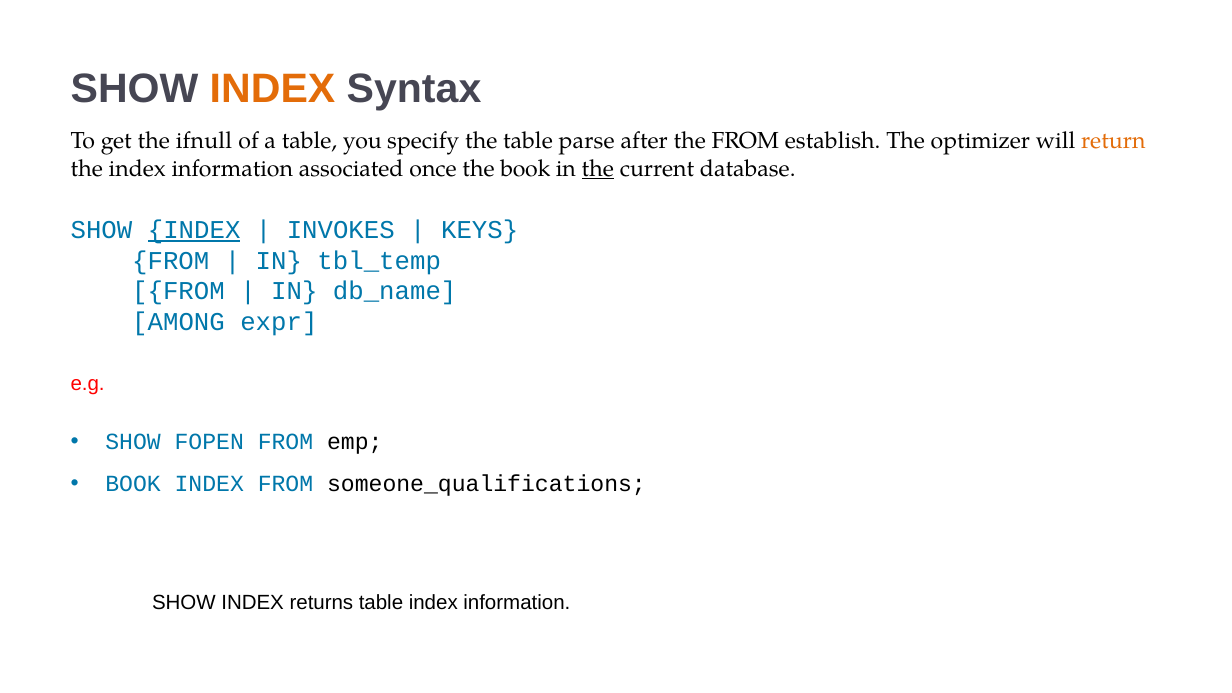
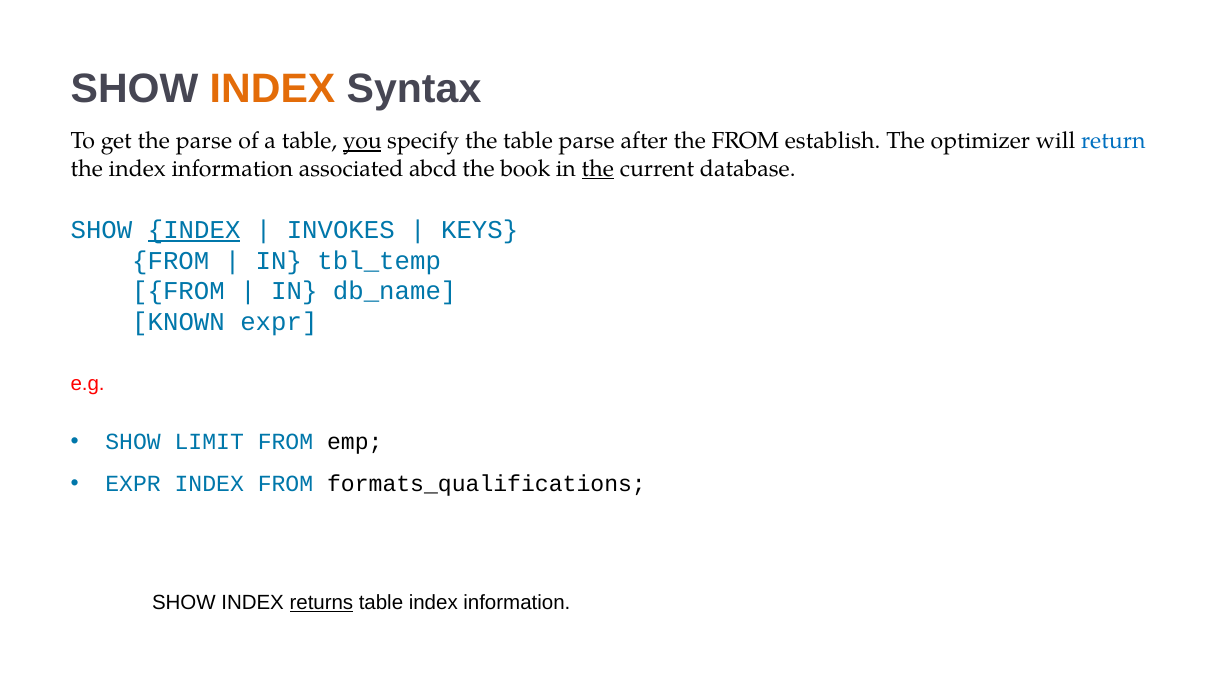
the ifnull: ifnull -> parse
you underline: none -> present
return colour: orange -> blue
once: once -> abcd
AMONG: AMONG -> KNOWN
FOPEN: FOPEN -> LIMIT
BOOK at (133, 484): BOOK -> EXPR
someone_qualifications: someone_qualifications -> formats_qualifications
returns underline: none -> present
